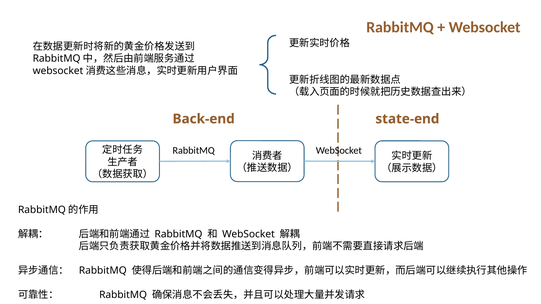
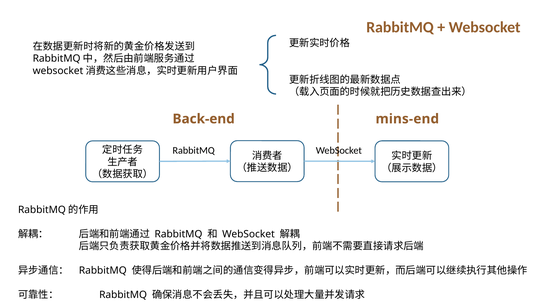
state-end: state-end -> mins-end
